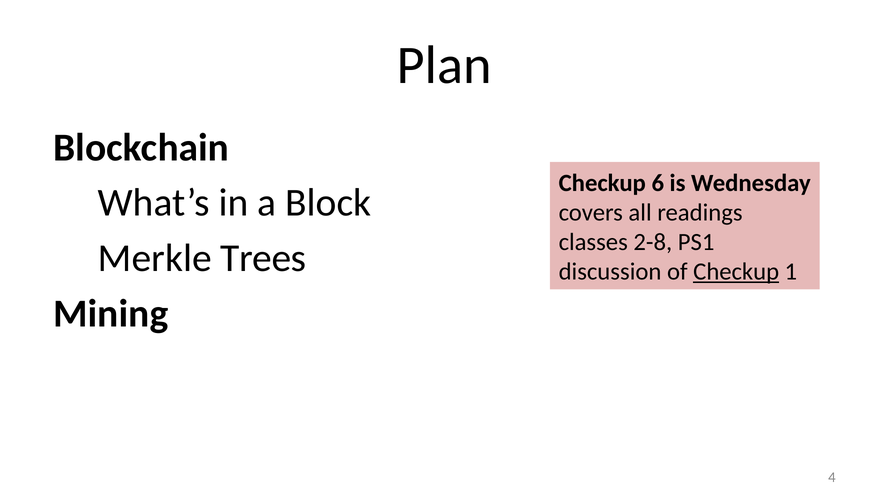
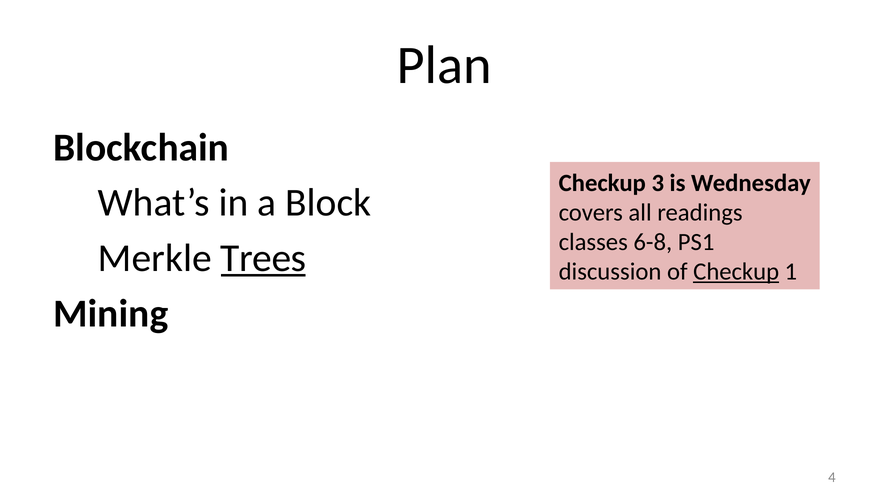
6: 6 -> 3
2-8: 2-8 -> 6-8
Trees underline: none -> present
